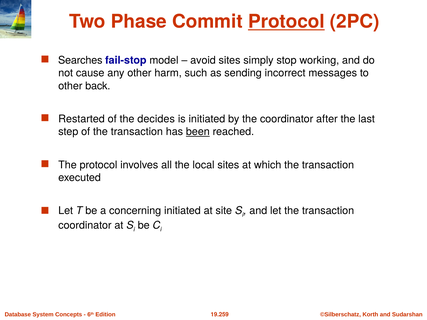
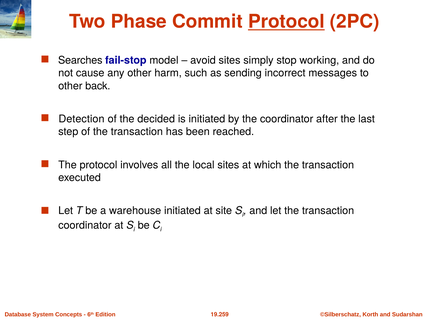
Restarted: Restarted -> Detection
decides: decides -> decided
been underline: present -> none
concerning: concerning -> warehouse
